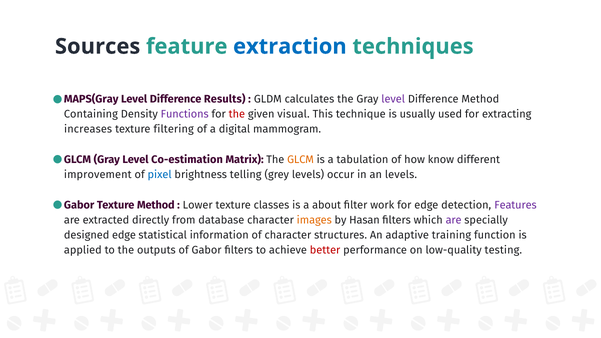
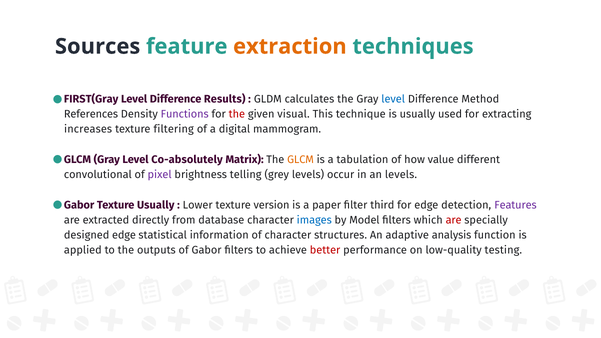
extraction colour: blue -> orange
MAPS(Gray: MAPS(Gray -> FIRST(Gray
level at (393, 99) colour: purple -> blue
Containing: Containing -> References
Co-estimation: Co-estimation -> Co-absolutely
know: know -> value
improvement: improvement -> convolutional
pixel colour: blue -> purple
Texture Method: Method -> Usually
classes: classes -> version
about: about -> paper
work: work -> third
images colour: orange -> blue
Hasan: Hasan -> Model
are at (454, 220) colour: purple -> red
training: training -> analysis
